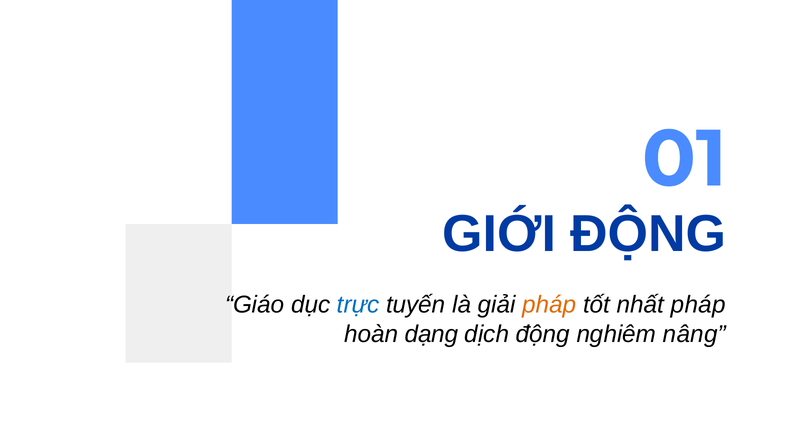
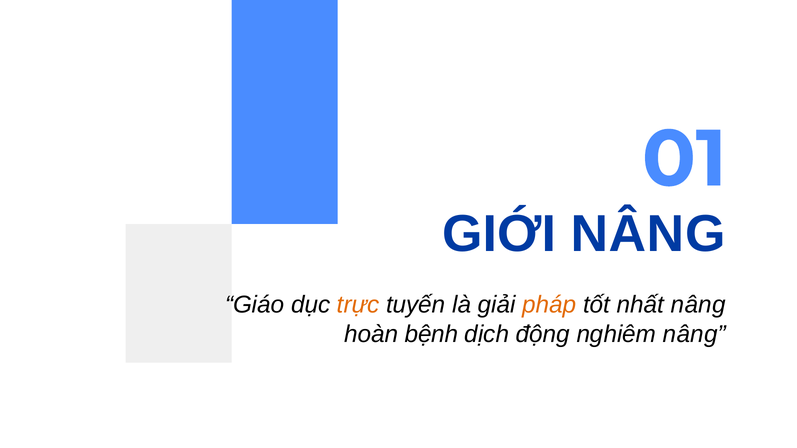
GIỚI ĐỘNG: ĐỘNG -> NÂNG
trực colour: blue -> orange
nhất pháp: pháp -> nâng
dạng: dạng -> bệnh
